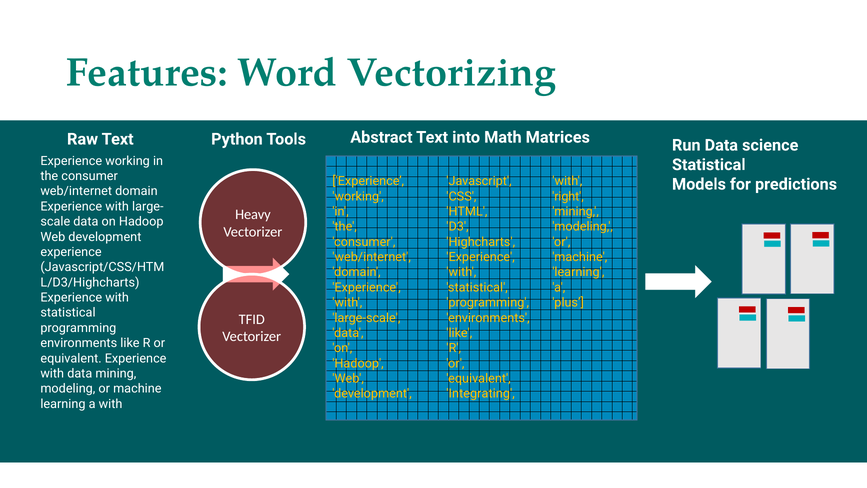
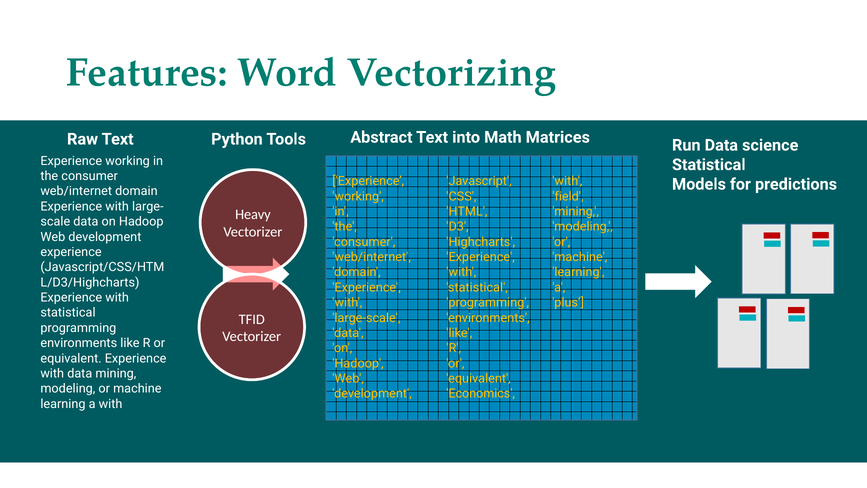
right: right -> field
Integrating: Integrating -> Economics
